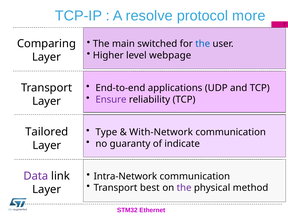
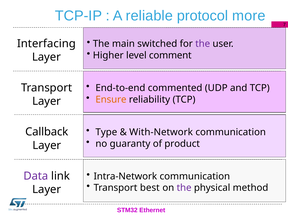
resolve: resolve -> reliable
the at (203, 44) colour: blue -> purple
Comparing: Comparing -> Interfacing
webpage: webpage -> comment
applications: applications -> commented
Ensure colour: purple -> orange
Tailored: Tailored -> Callback
indicate: indicate -> product
